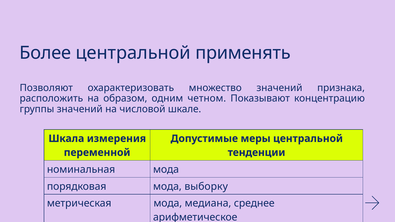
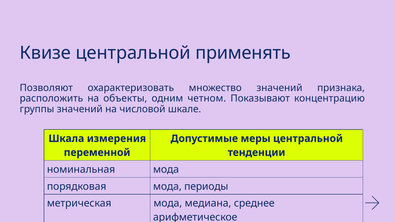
Более: Более -> Квизе
образом: образом -> объекты
выборку: выборку -> периоды
